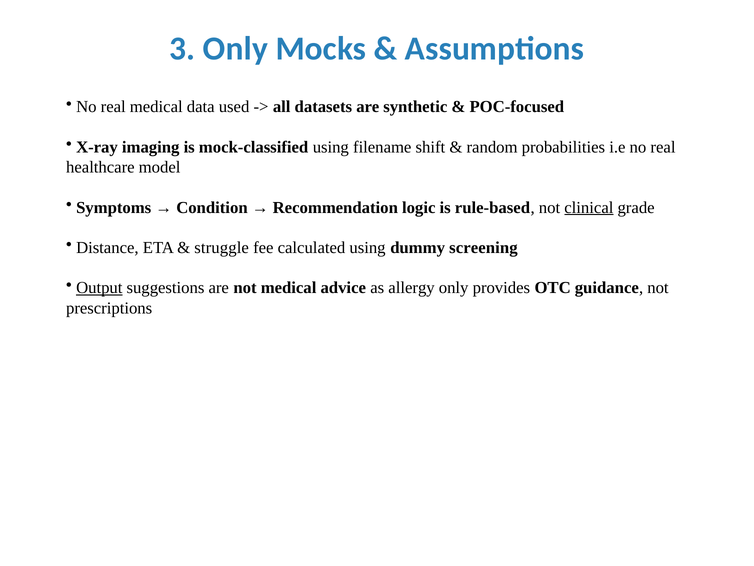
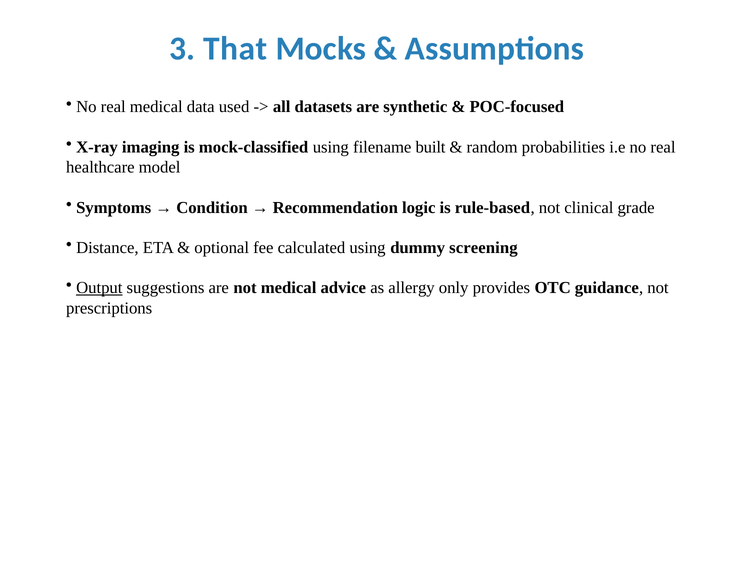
3 Only: Only -> That
shift: shift -> built
clinical underline: present -> none
struggle: struggle -> optional
